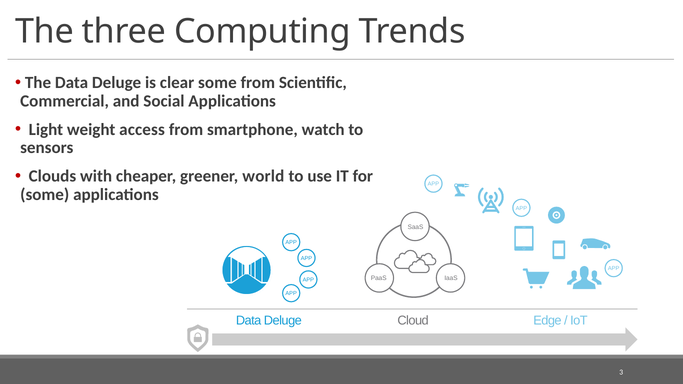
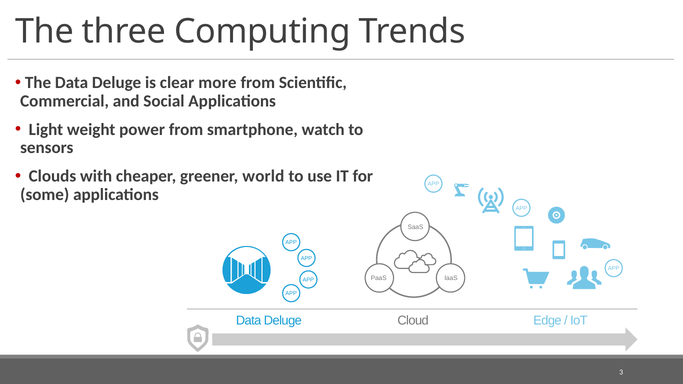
clear some: some -> more
access: access -> power
